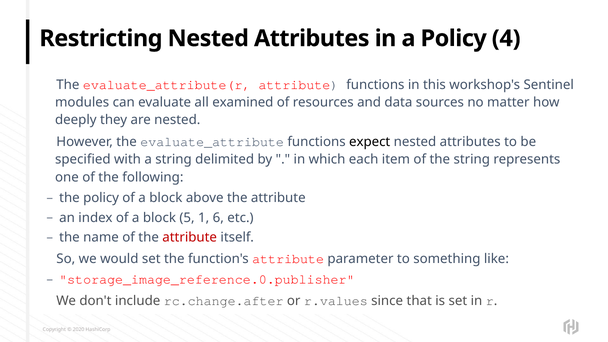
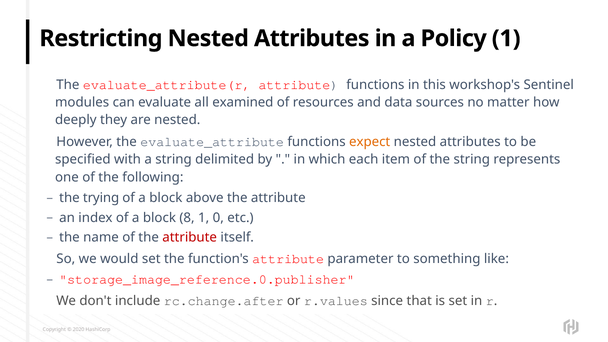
Policy 4: 4 -> 1
expect colour: black -> orange
the policy: policy -> trying
5: 5 -> 8
6: 6 -> 0
